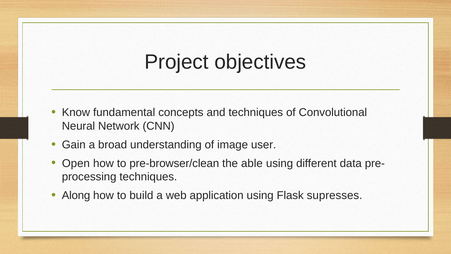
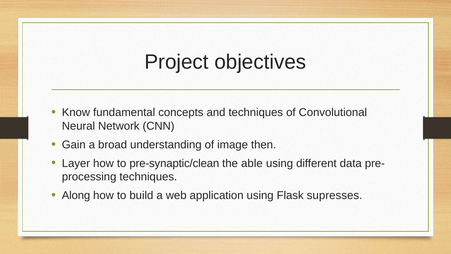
user: user -> then
Open: Open -> Layer
pre-browser/clean: pre-browser/clean -> pre-synaptic/clean
